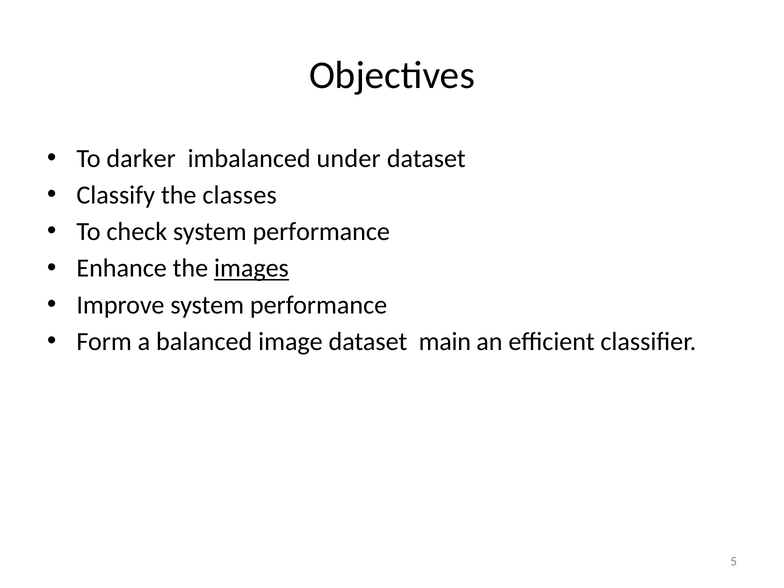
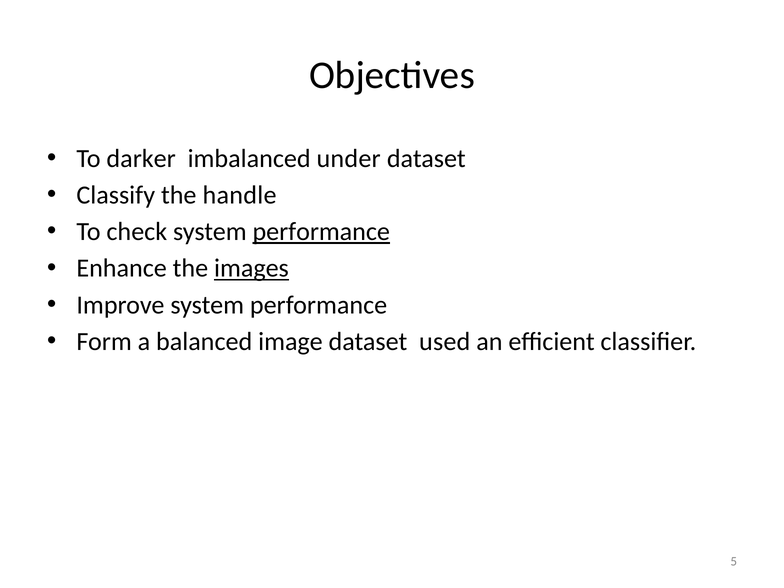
classes: classes -> handle
performance at (321, 232) underline: none -> present
main: main -> used
